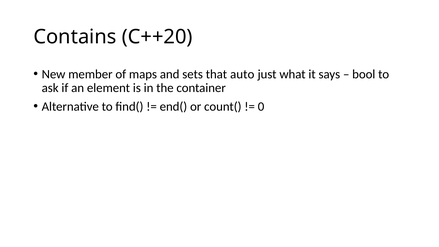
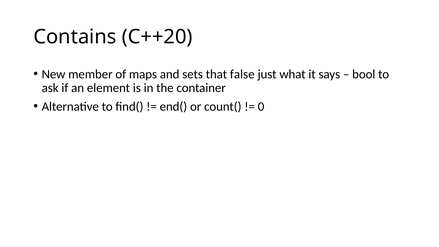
auto: auto -> false
